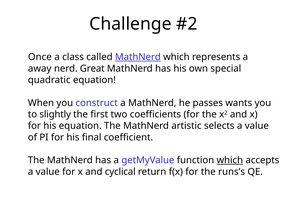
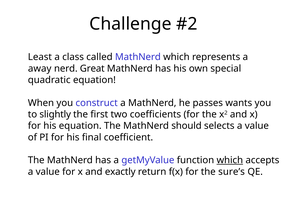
Once: Once -> Least
MathNerd at (138, 57) underline: present -> none
artistic: artistic -> should
cyclical: cyclical -> exactly
runs’s: runs’s -> sure’s
